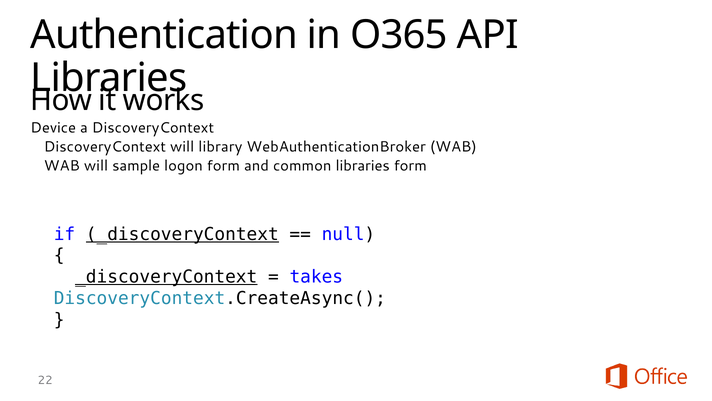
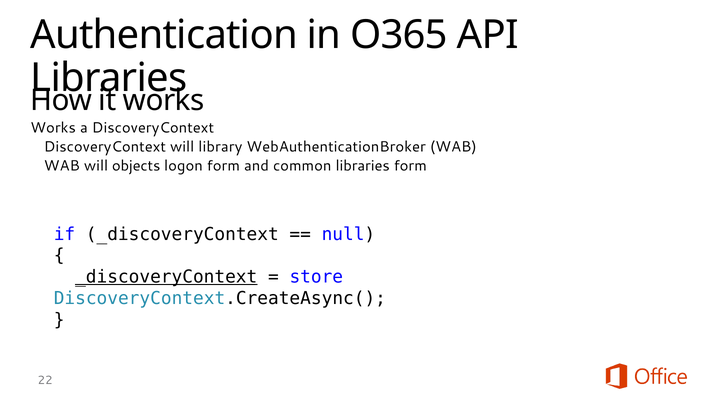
Device at (53, 128): Device -> Works
sample: sample -> objects
_discoveryContext at (182, 234) underline: present -> none
takes: takes -> store
